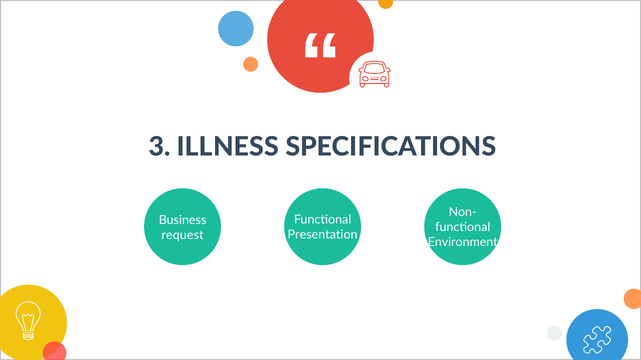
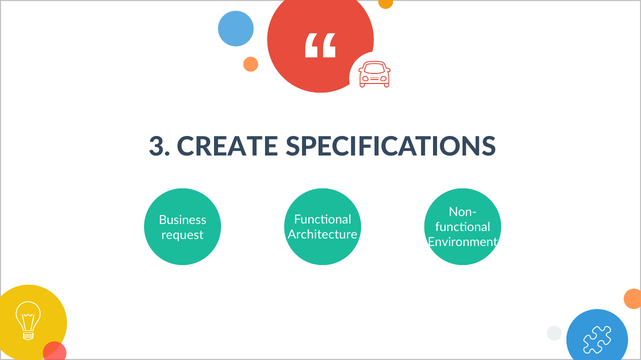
ILLNESS: ILLNESS -> CREATE
Presentation: Presentation -> Architecture
